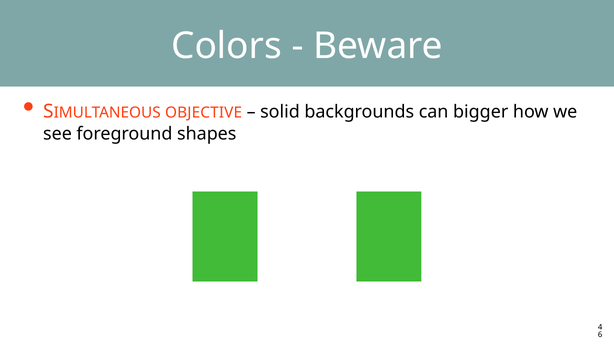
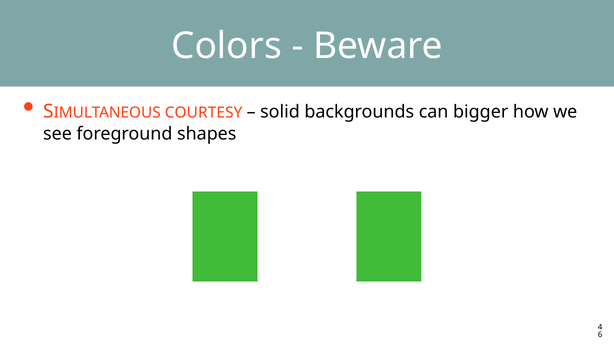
OBJECTIVE: OBJECTIVE -> COURTESY
